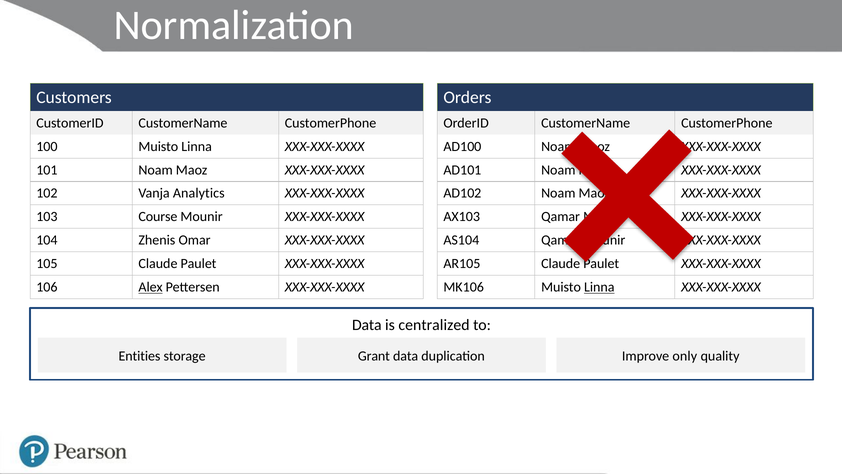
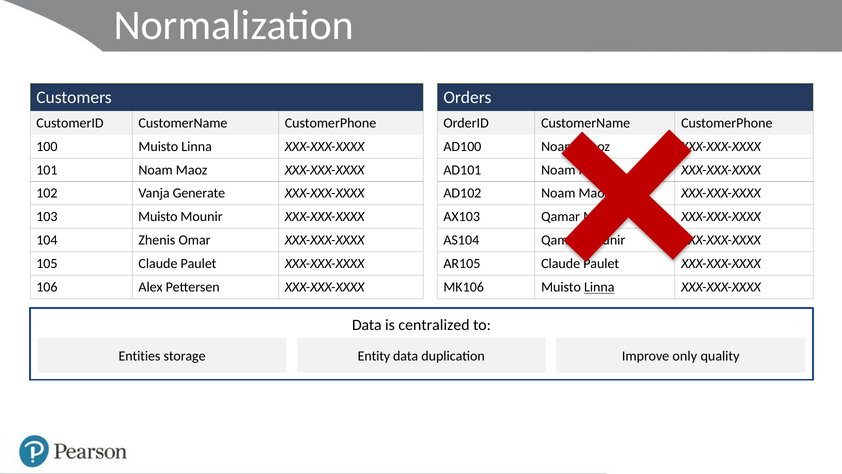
Analytics: Analytics -> Generate
103 Course: Course -> Muisto
Alex underline: present -> none
Grant: Grant -> Entity
